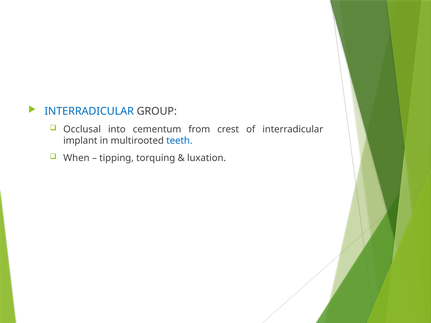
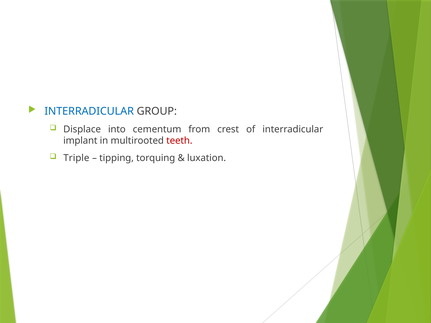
Occlusal: Occlusal -> Displace
teeth colour: blue -> red
When: When -> Triple
